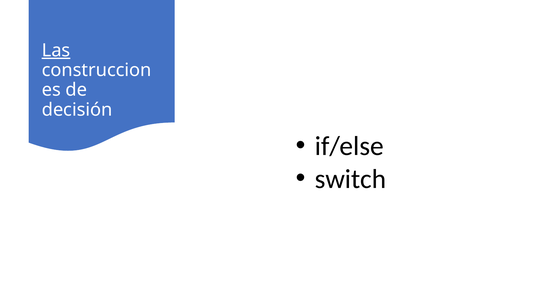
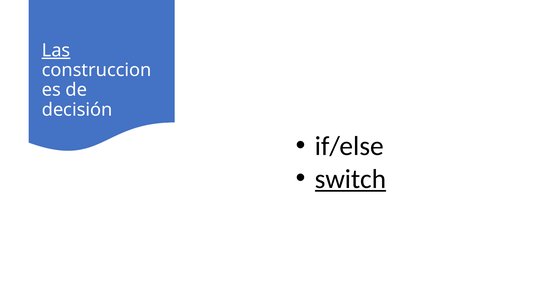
switch underline: none -> present
